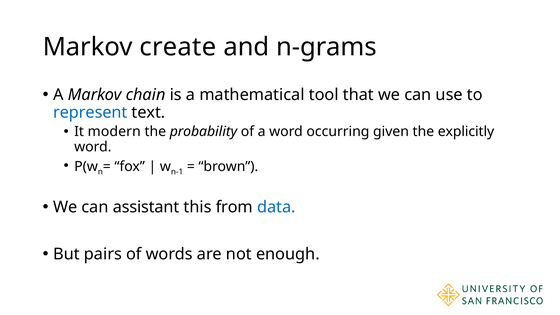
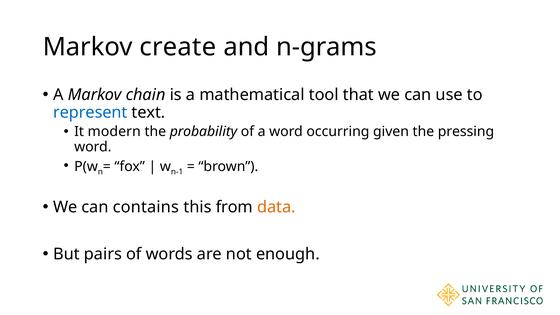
explicitly: explicitly -> pressing
assistant: assistant -> contains
data colour: blue -> orange
